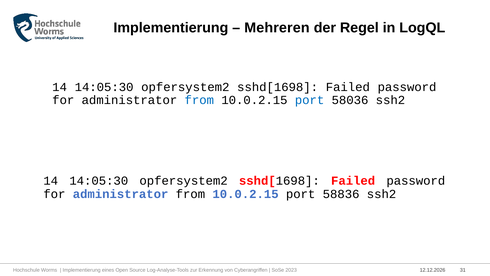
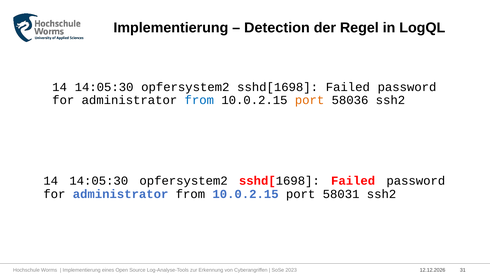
Mehreren: Mehreren -> Detection
port at (310, 100) colour: blue -> orange
58836: 58836 -> 58031
